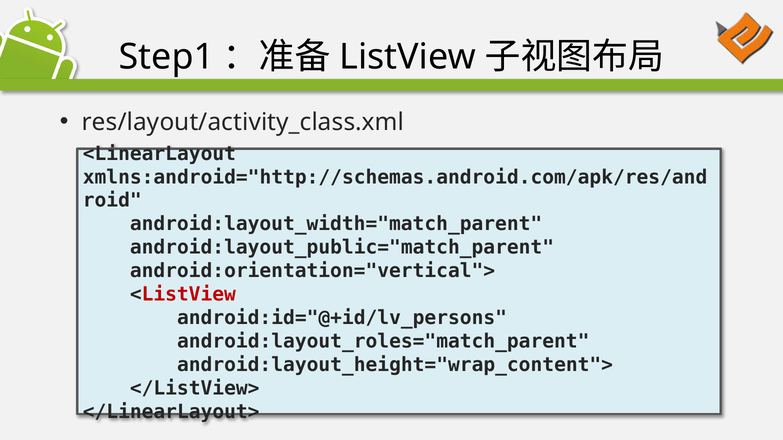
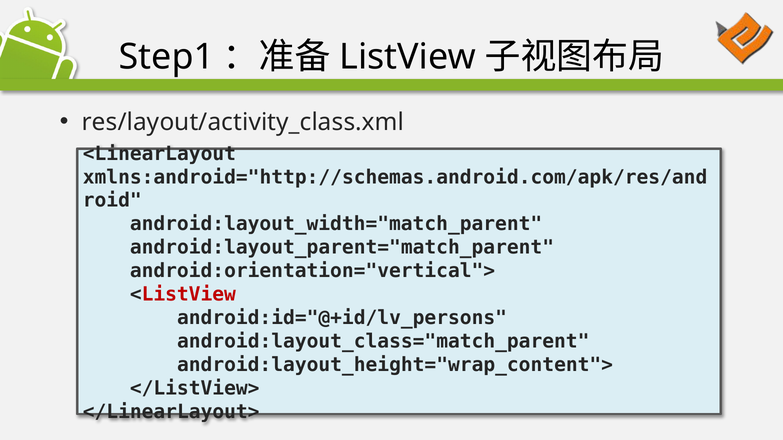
android:layout_public="match_parent: android:layout_public="match_parent -> android:layout_parent="match_parent
android:layout_roles="match_parent: android:layout_roles="match_parent -> android:layout_class="match_parent
